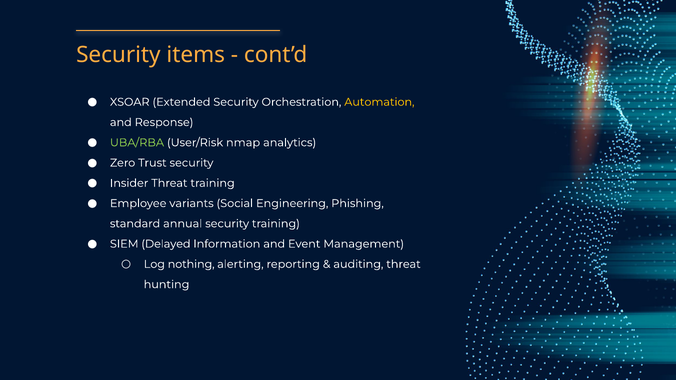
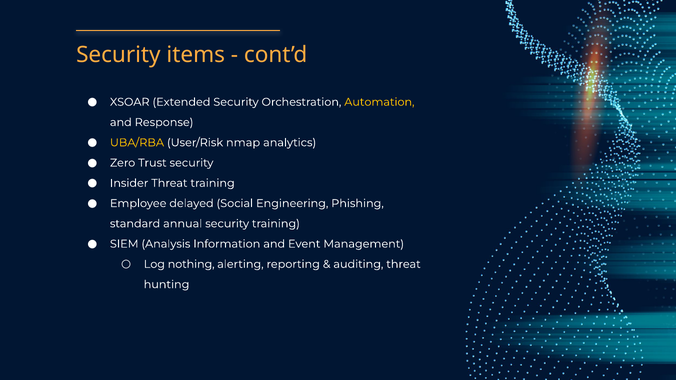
UBA/RBA colour: light green -> yellow
variants: variants -> delayed
Delayed: Delayed -> Analysis
